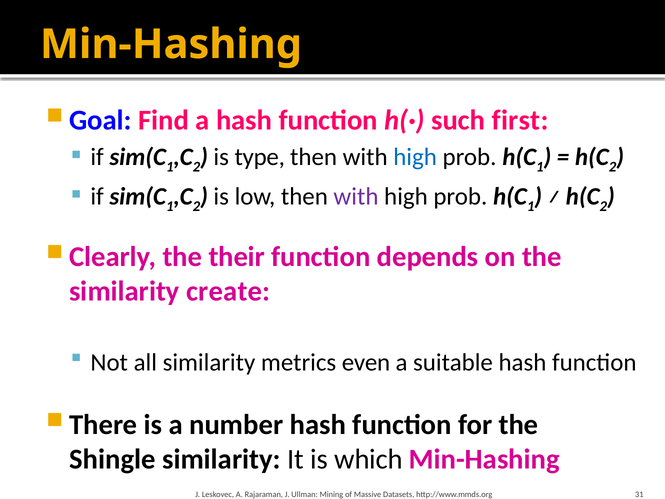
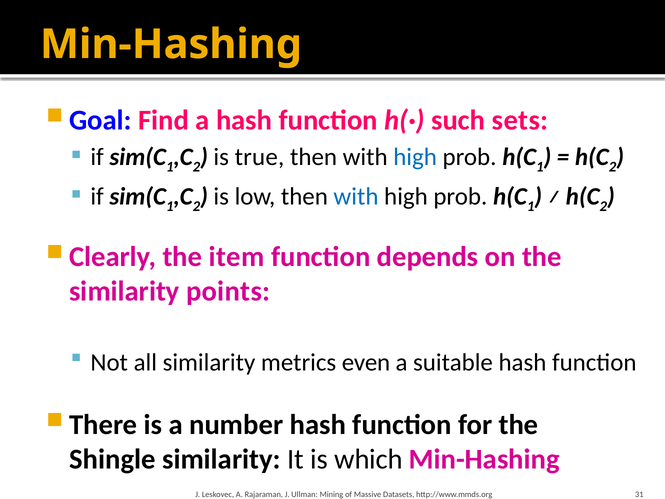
first: first -> sets
type: type -> true
with at (356, 197) colour: purple -> blue
their: their -> item
create: create -> points
